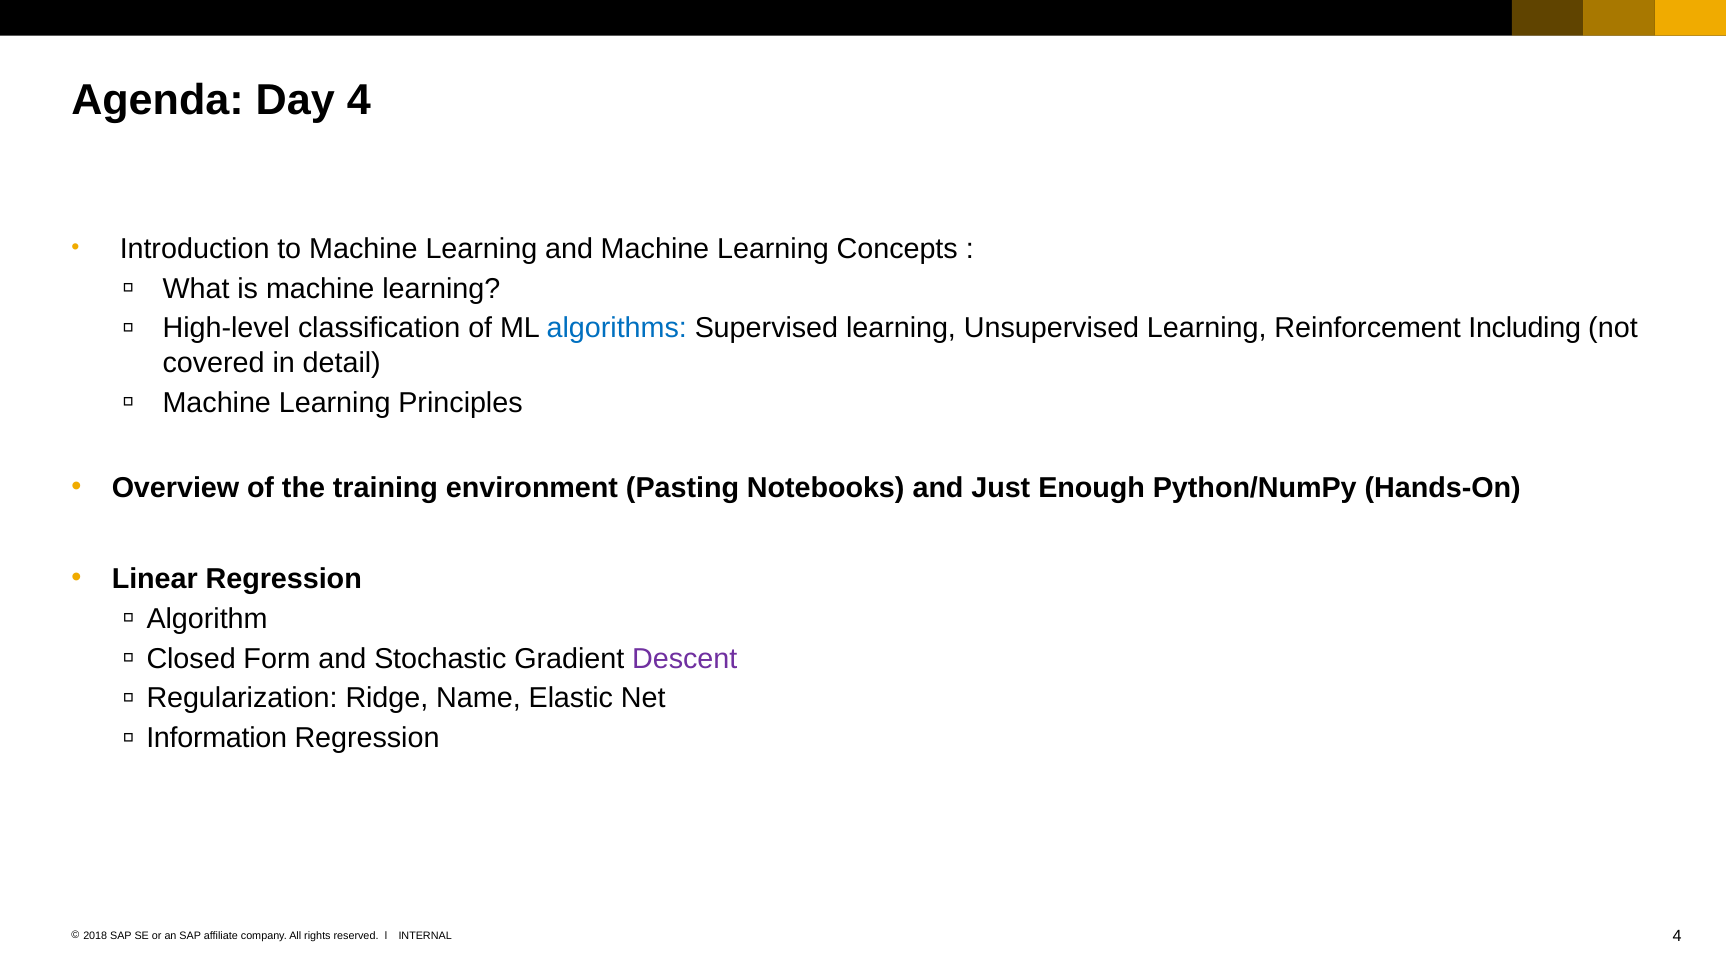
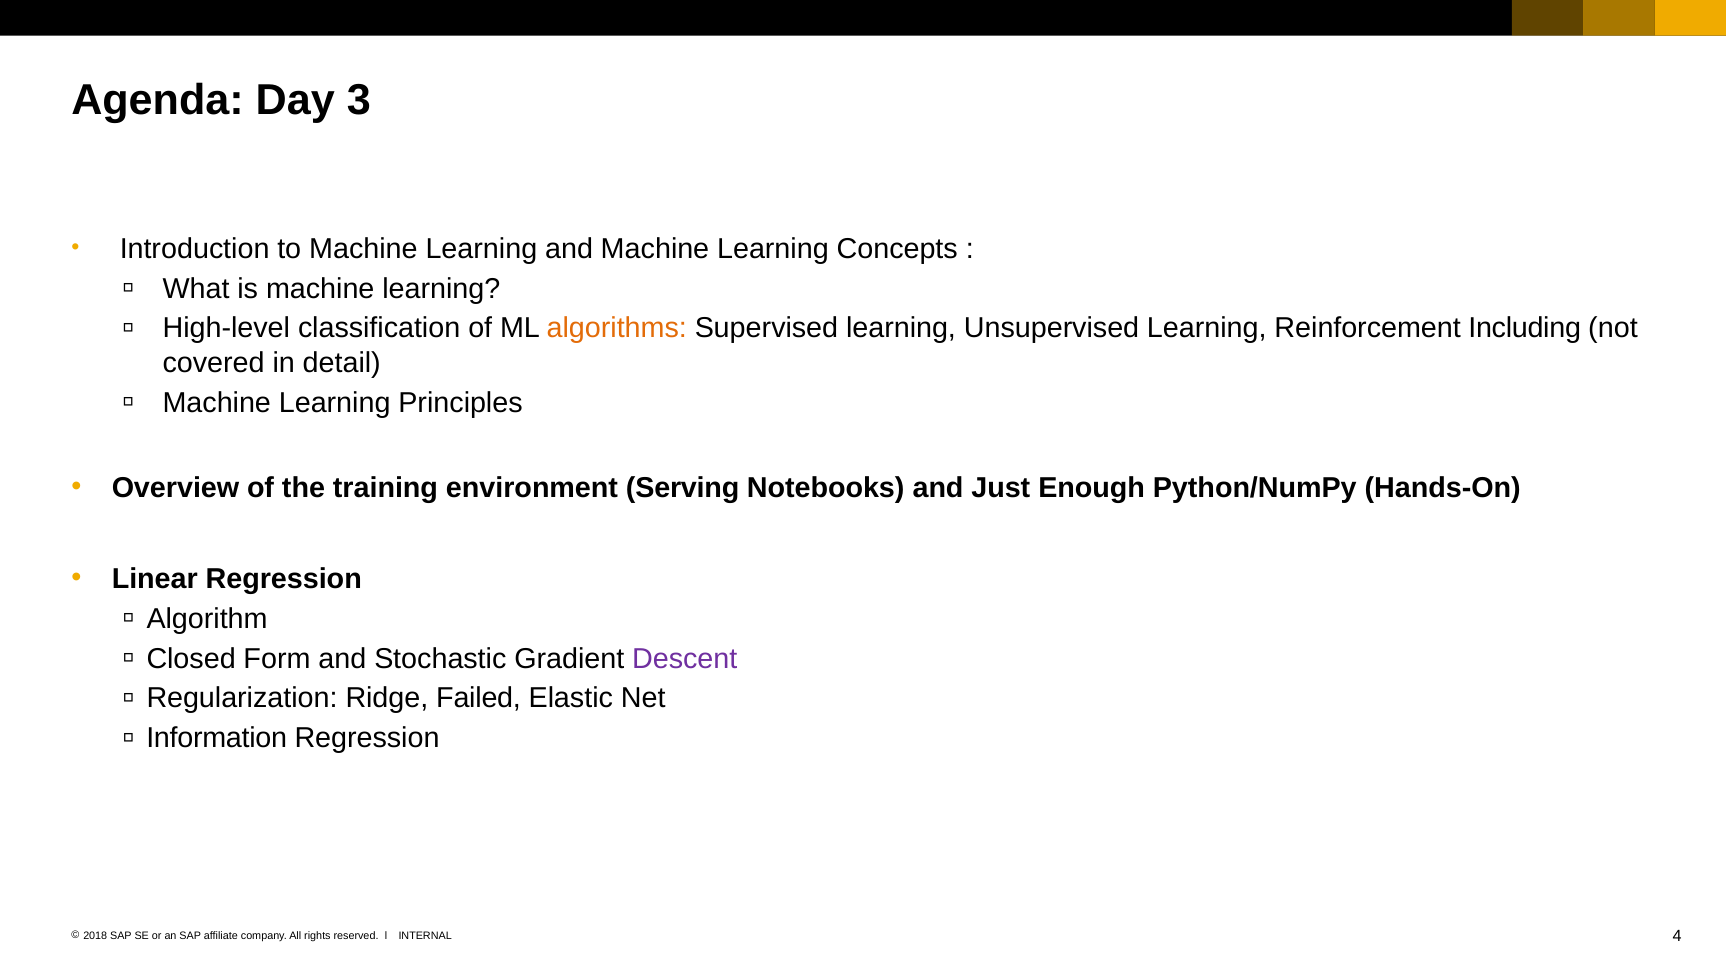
Day 4: 4 -> 3
algorithms colour: blue -> orange
Pasting: Pasting -> Serving
Name: Name -> Failed
